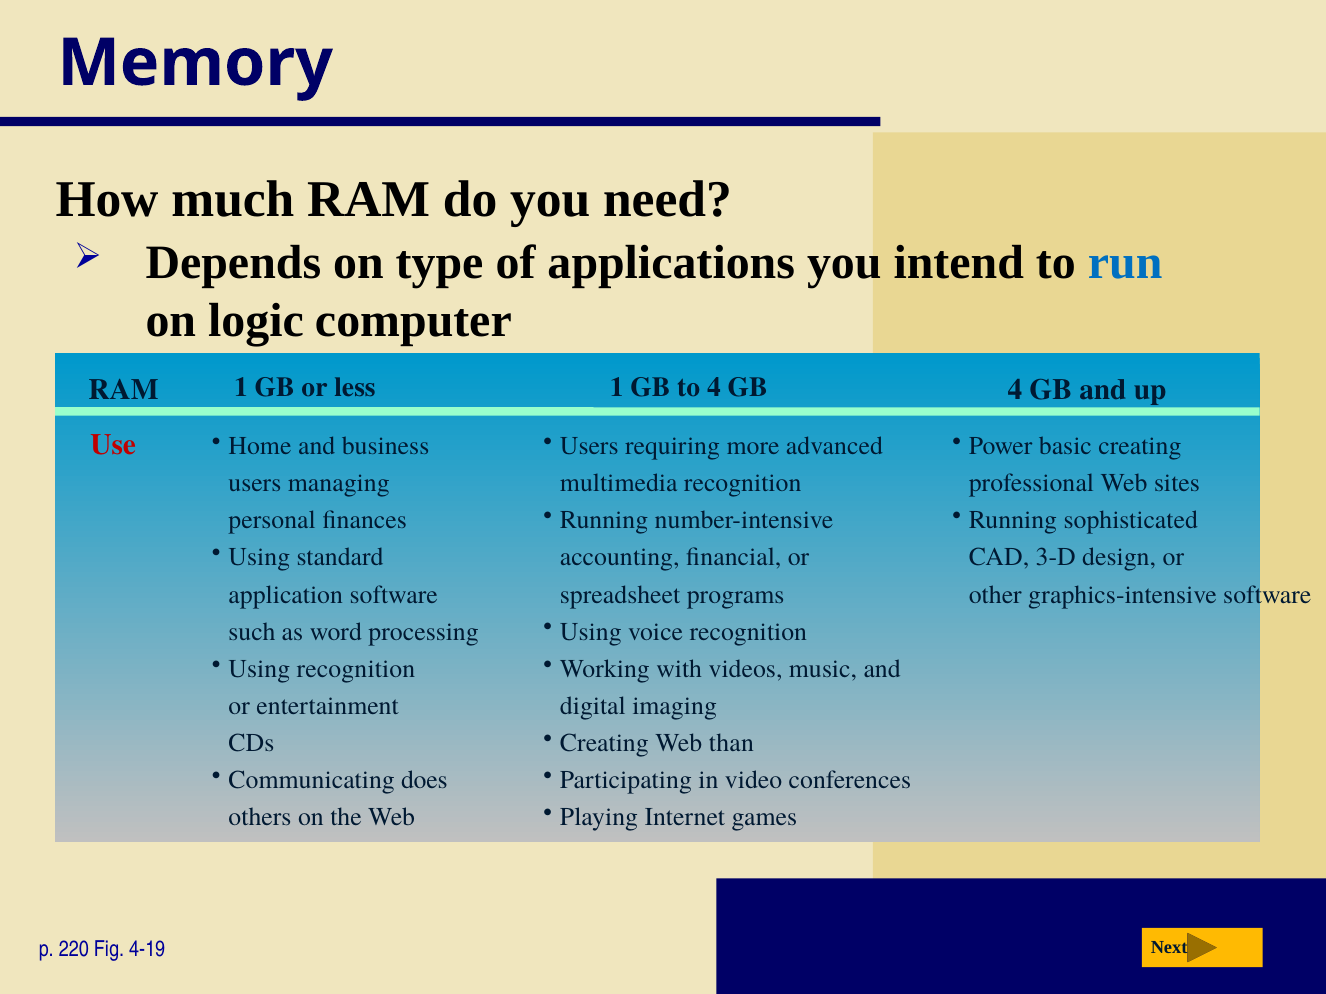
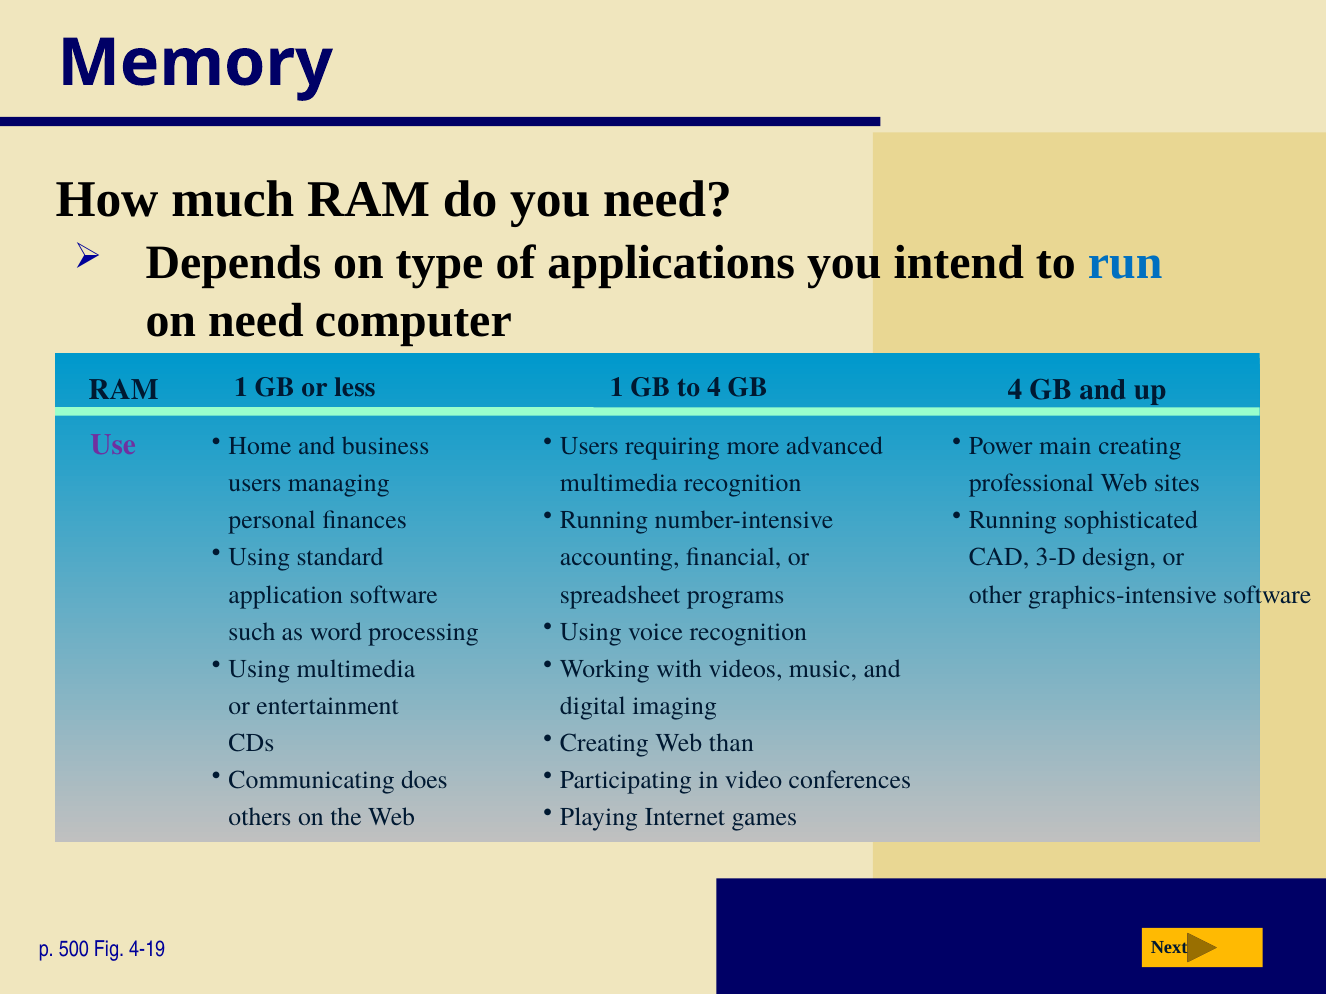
on logic: logic -> need
basic: basic -> main
Use colour: red -> purple
Using recognition: recognition -> multimedia
220: 220 -> 500
